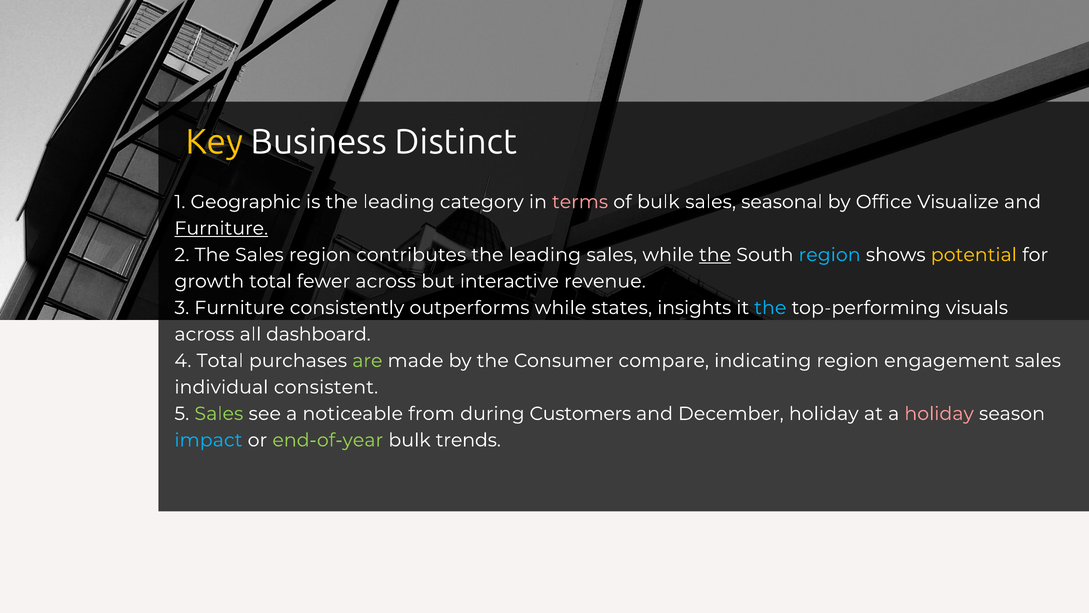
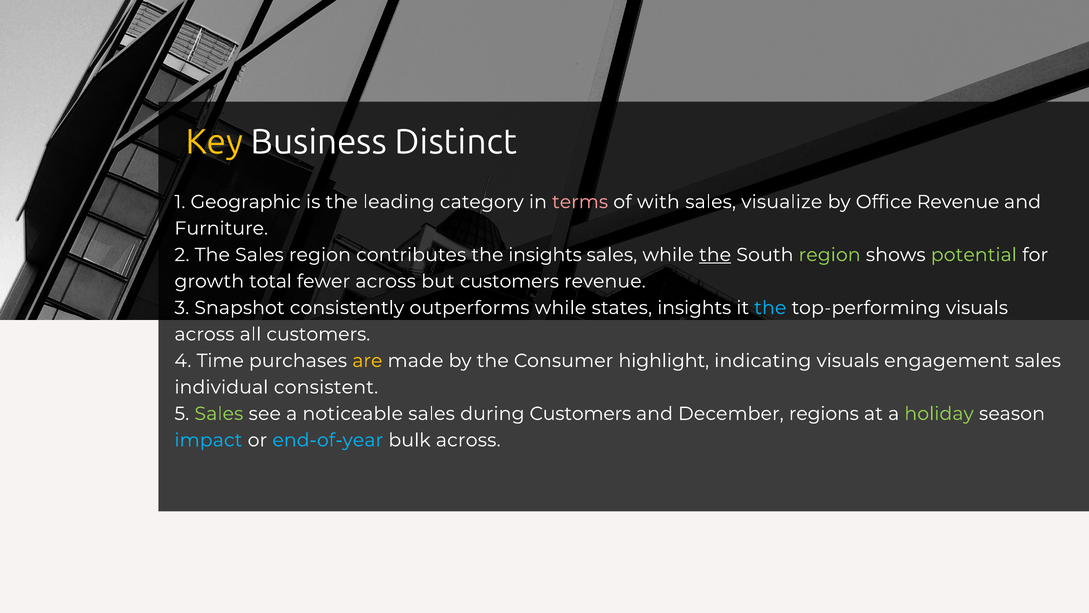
of bulk: bulk -> with
seasonal: seasonal -> visualize
Office Visualize: Visualize -> Revenue
Furniture at (221, 228) underline: present -> none
contributes the leading: leading -> insights
region at (830, 255) colour: light blue -> light green
potential colour: yellow -> light green
but interactive: interactive -> customers
3 Furniture: Furniture -> Snapshot
all dashboard: dashboard -> customers
4 Total: Total -> Time
are colour: light green -> yellow
compare: compare -> highlight
indicating region: region -> visuals
noticeable from: from -> sales
December holiday: holiday -> regions
holiday at (939, 413) colour: pink -> light green
end-of-year colour: light green -> light blue
bulk trends: trends -> across
